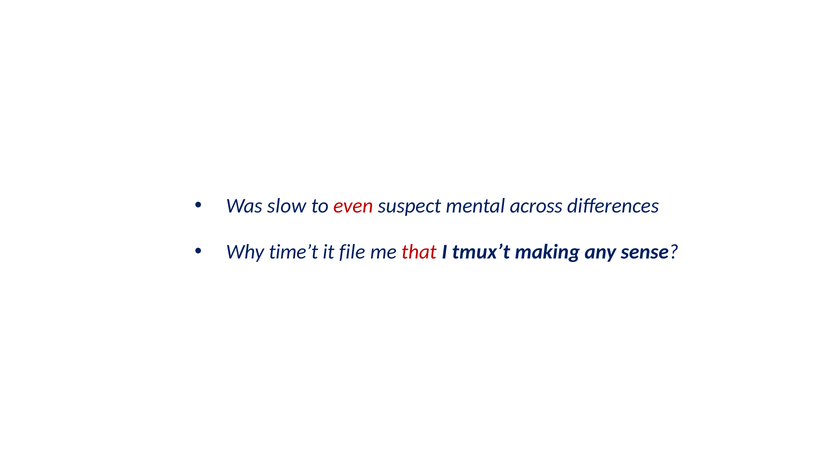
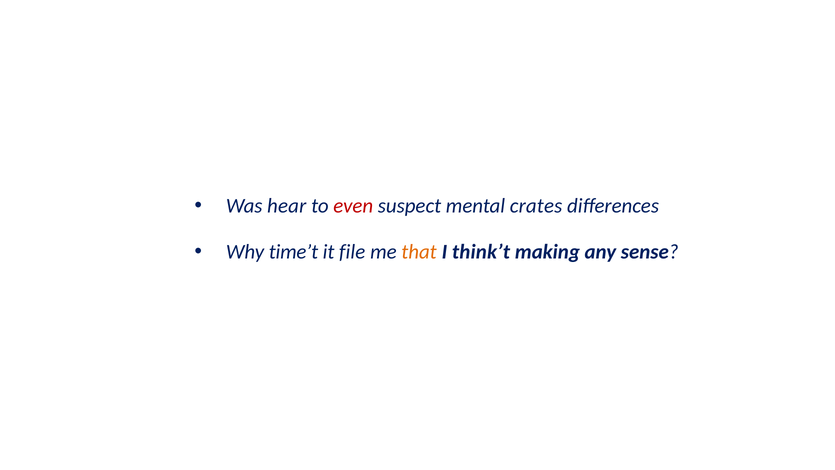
slow: slow -> hear
across: across -> crates
that colour: red -> orange
tmux’t: tmux’t -> think’t
